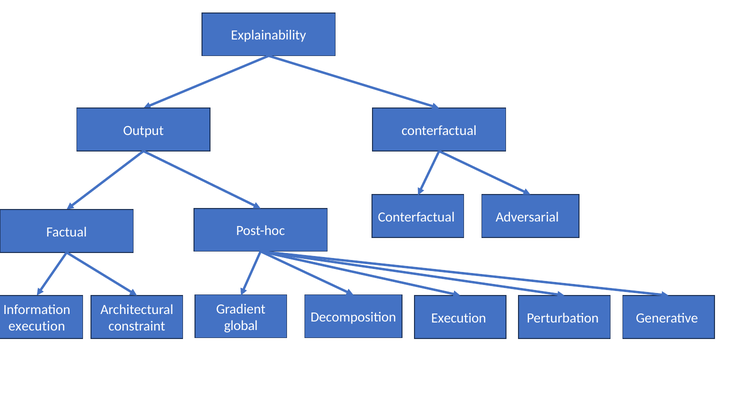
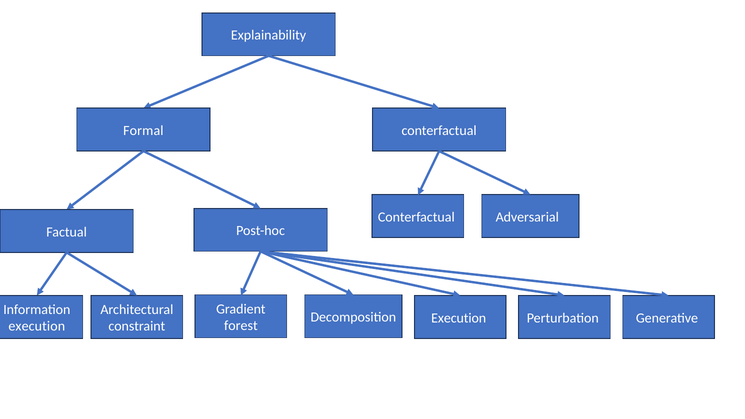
Output: Output -> Formal
global: global -> forest
